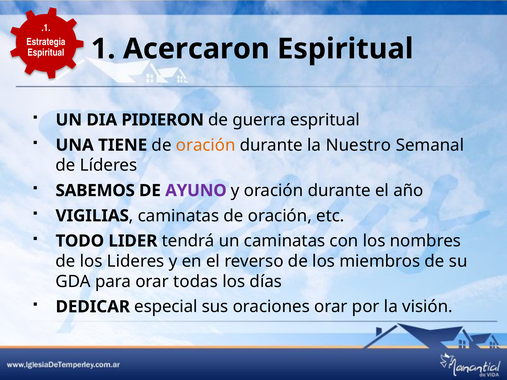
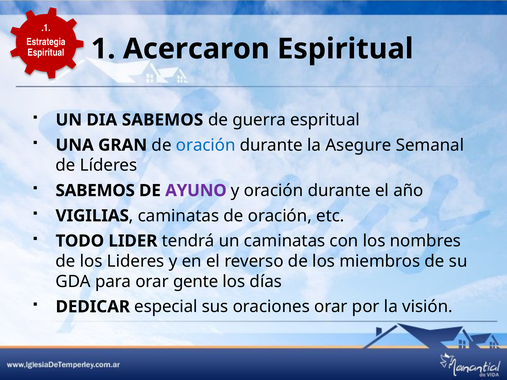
DIA PIDIERON: PIDIERON -> SABEMOS
TIENE: TIENE -> GRAN
oración at (206, 145) colour: orange -> blue
Nuestro: Nuestro -> Asegure
todas: todas -> gente
